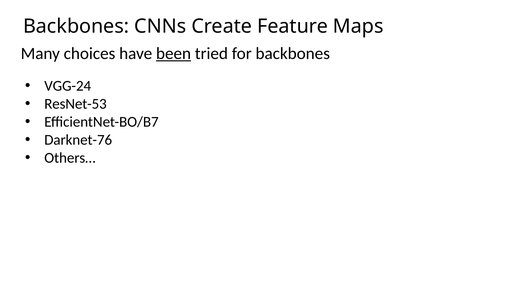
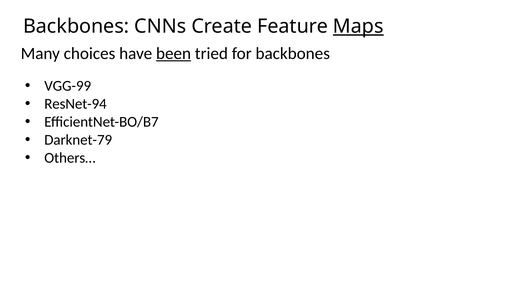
Maps underline: none -> present
VGG-24: VGG-24 -> VGG-99
ResNet-53: ResNet-53 -> ResNet-94
Darknet-76: Darknet-76 -> Darknet-79
